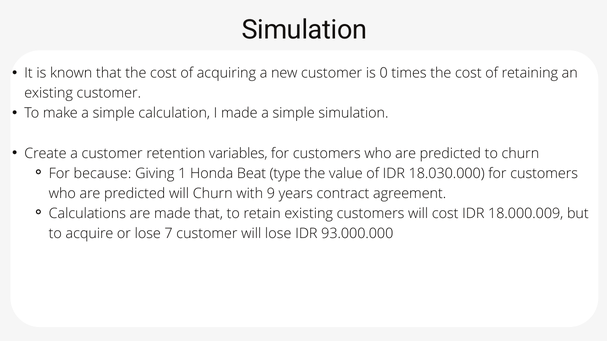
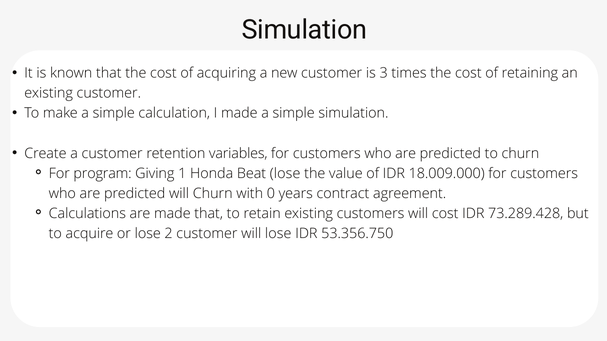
0: 0 -> 3
because: because -> program
Beat type: type -> lose
18.030.000: 18.030.000 -> 18.009.000
9: 9 -> 0
18.000.009: 18.000.009 -> 73.289.428
7: 7 -> 2
93.000.000: 93.000.000 -> 53.356.750
